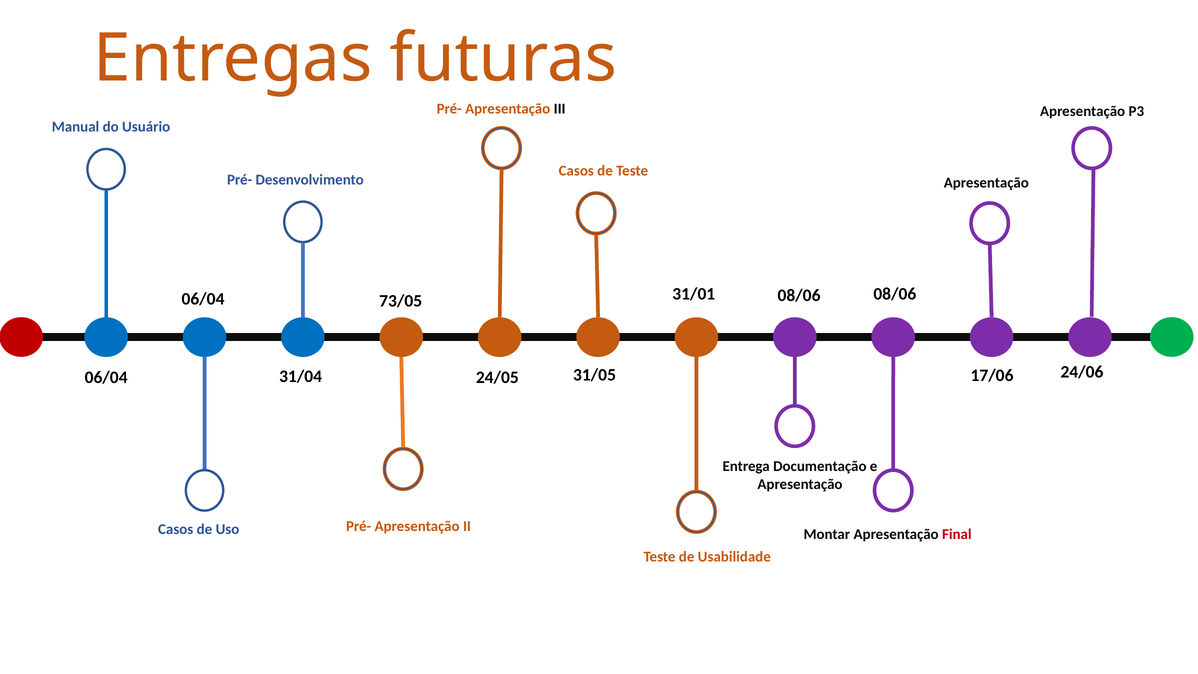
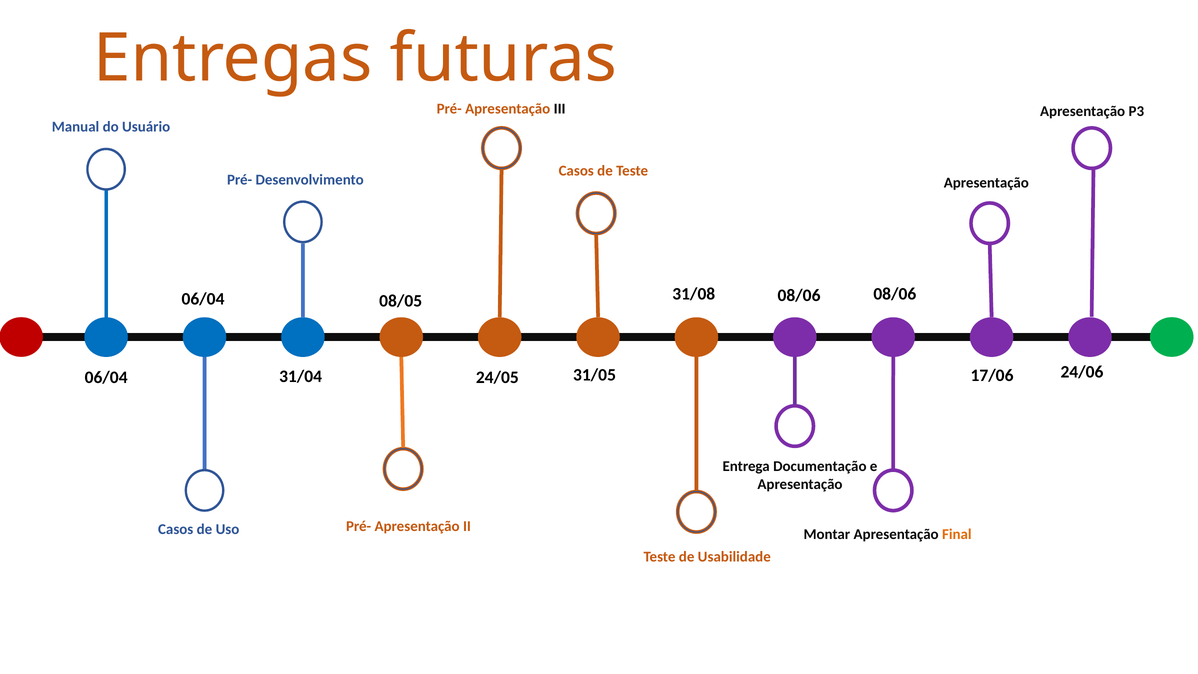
31/01: 31/01 -> 31/08
73/05: 73/05 -> 08/05
Final colour: red -> orange
